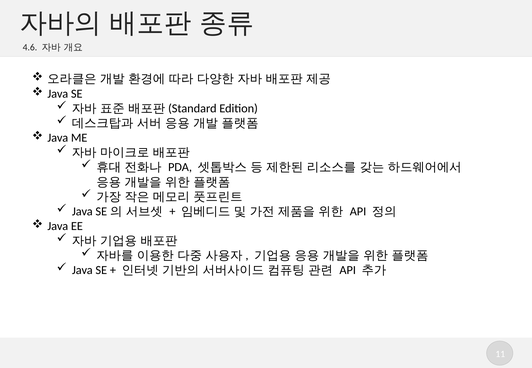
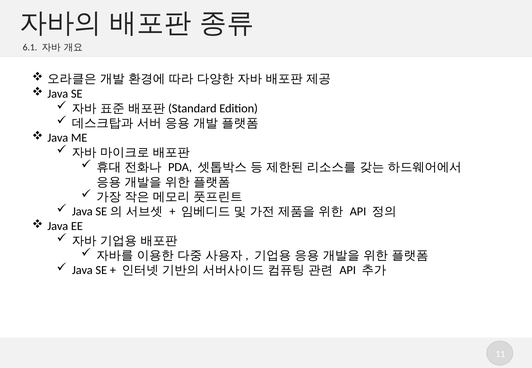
4.6: 4.6 -> 6.1
